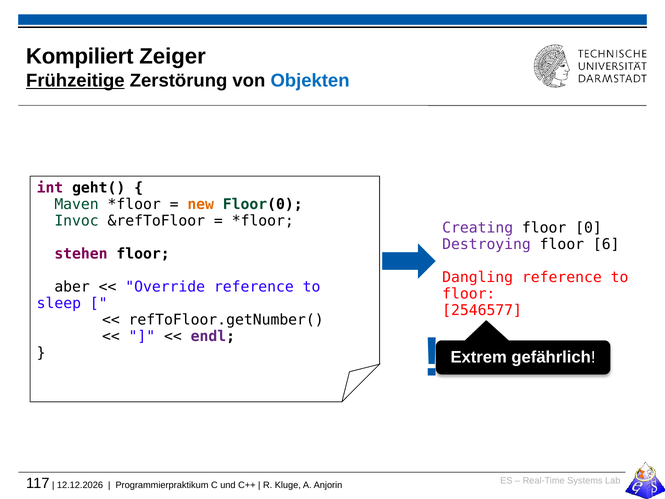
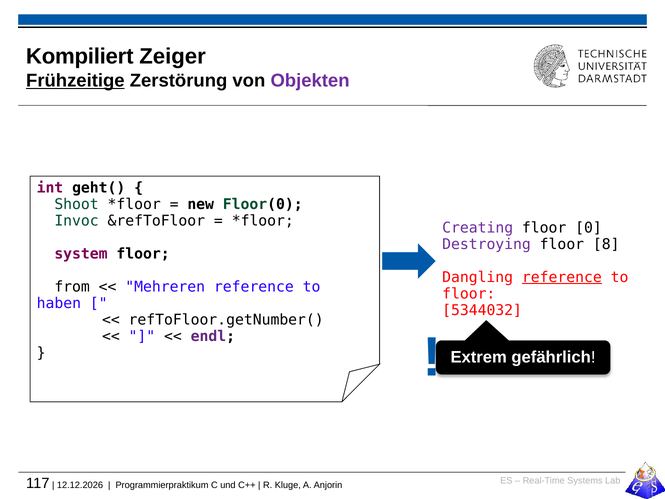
Objekten colour: blue -> purple
Maven: Maven -> Shoot
new colour: orange -> black
6: 6 -> 8
stehen: stehen -> system
reference at (562, 277) underline: none -> present
aber: aber -> from
Override: Override -> Mehreren
sleep: sleep -> haben
2546577: 2546577 -> 5344032
